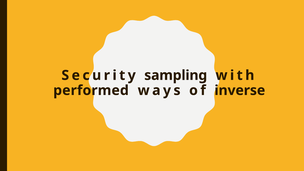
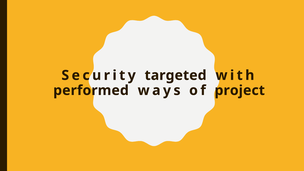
sampling: sampling -> targeted
inverse: inverse -> project
